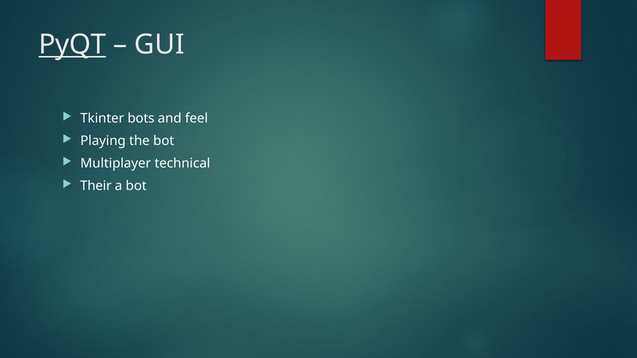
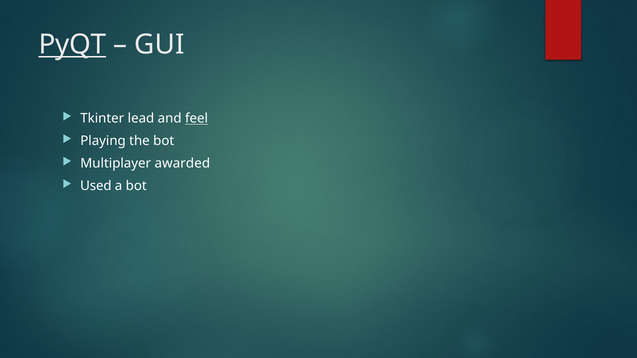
bots: bots -> lead
feel underline: none -> present
technical: technical -> awarded
Their: Their -> Used
